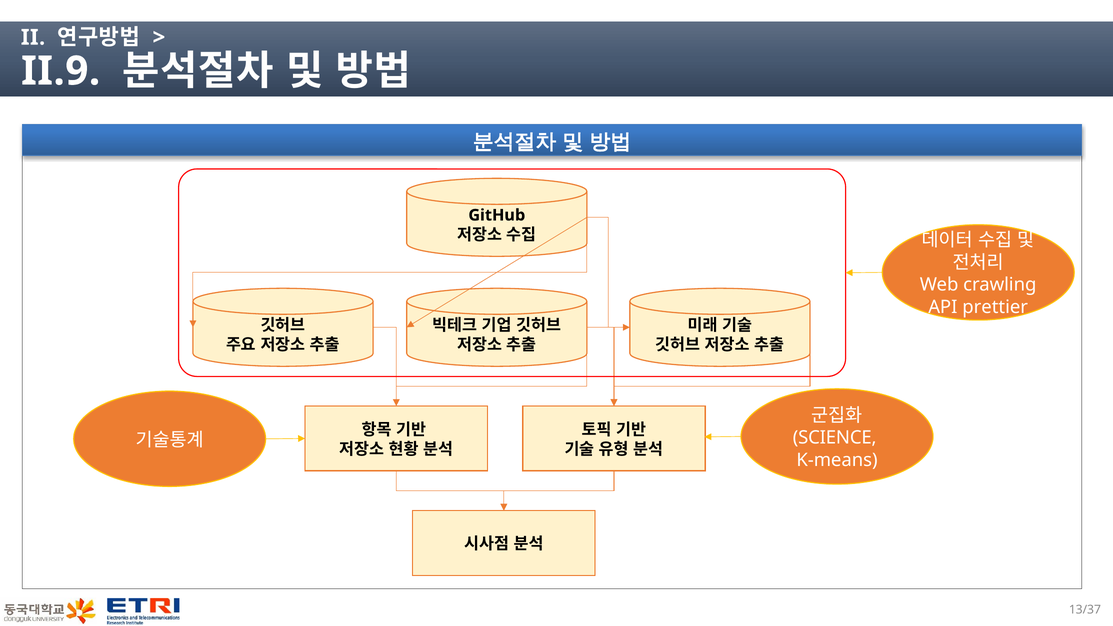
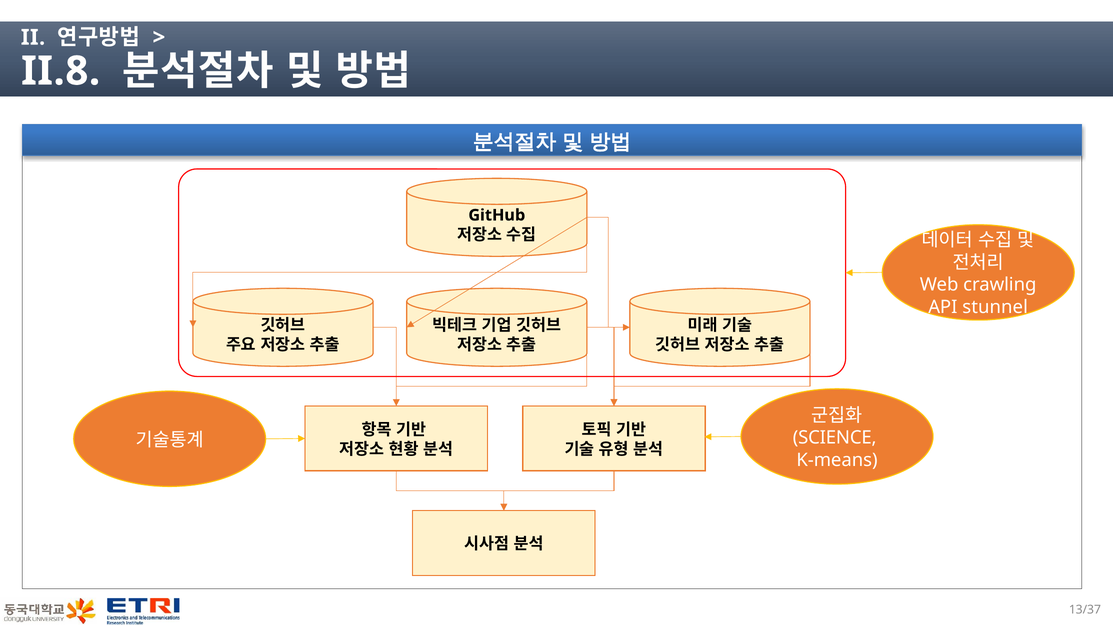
II.9: II.9 -> II.8
prettier: prettier -> stunnel
